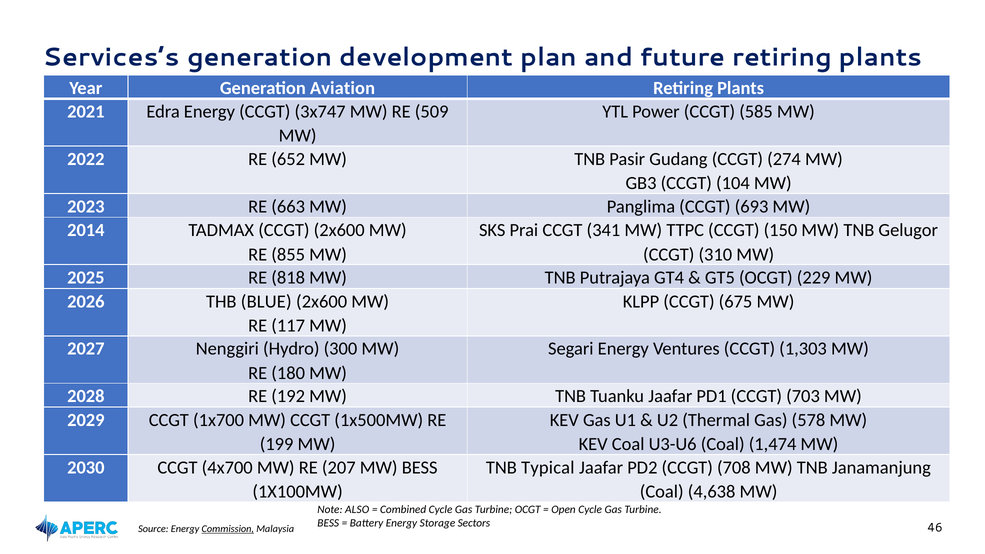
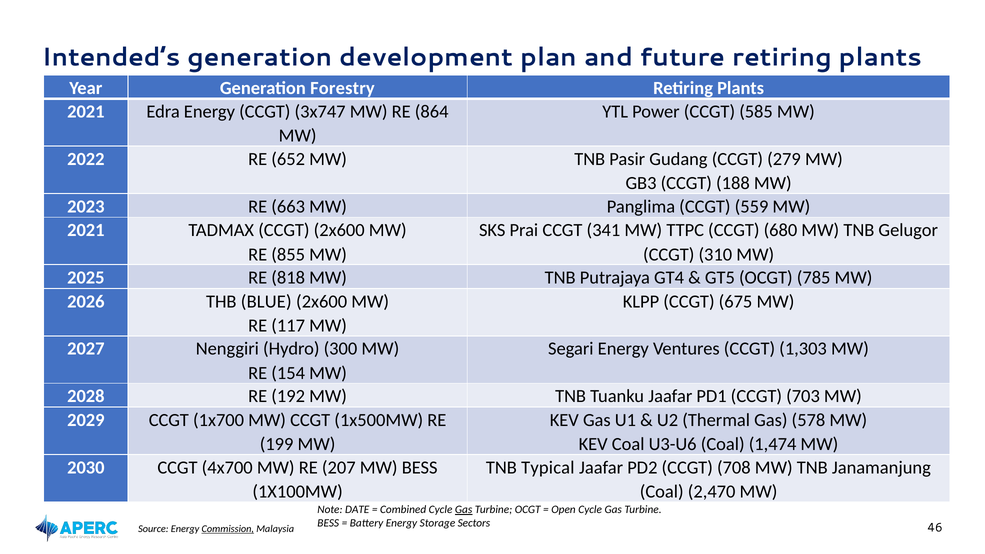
Services’s: Services’s -> Intended’s
Aviation: Aviation -> Forestry
509: 509 -> 864
274: 274 -> 279
104: 104 -> 188
693: 693 -> 559
2014 at (86, 230): 2014 -> 2021
150: 150 -> 680
229: 229 -> 785
180: 180 -> 154
4,638: 4,638 -> 2,470
ALSO: ALSO -> DATE
Gas at (464, 510) underline: none -> present
